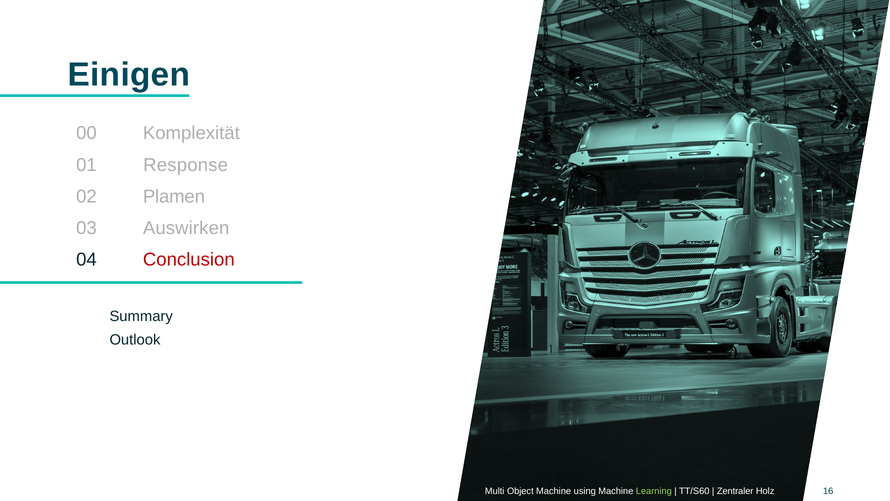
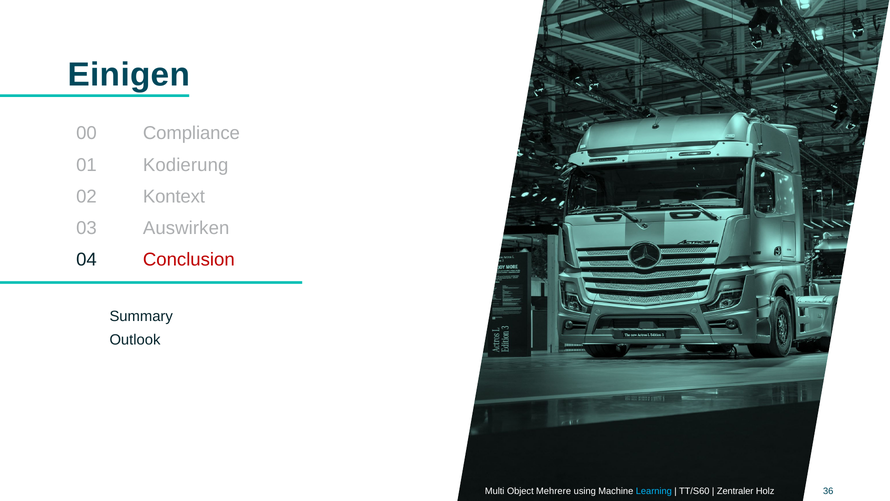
Komplexität: Komplexität -> Compliance
Response: Response -> Kodierung
Plamen: Plamen -> Kontext
Object Machine: Machine -> Mehrere
Learning colour: light green -> light blue
16: 16 -> 36
